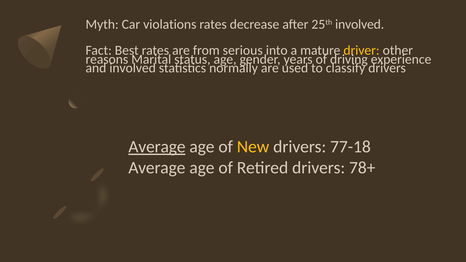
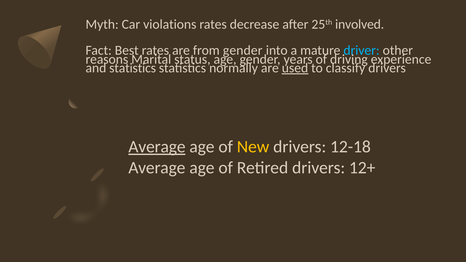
from serious: serious -> gender
driver colour: yellow -> light blue
involved at (133, 68): involved -> statistics
used underline: none -> present
77-18: 77-18 -> 12-18
78+: 78+ -> 12+
